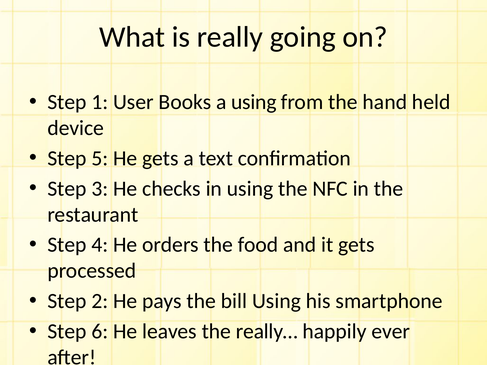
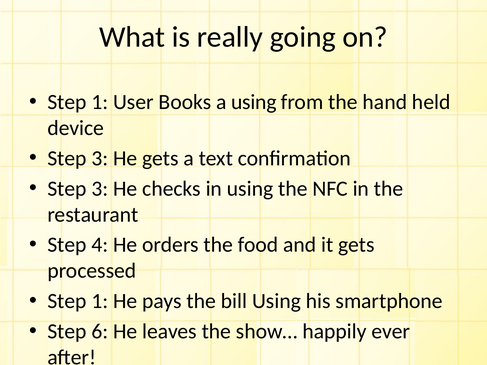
5 at (100, 158): 5 -> 3
2 at (100, 301): 2 -> 1
really…: really… -> show…
